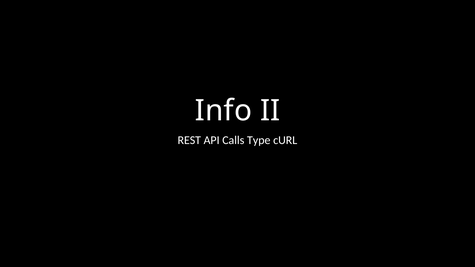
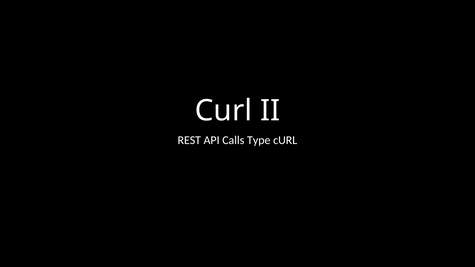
Info at (223, 111): Info -> Curl
